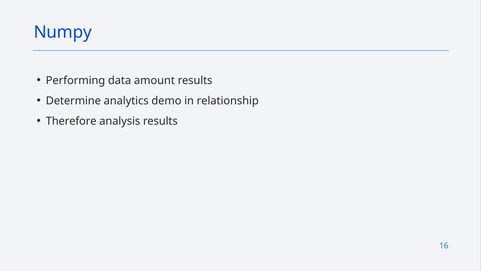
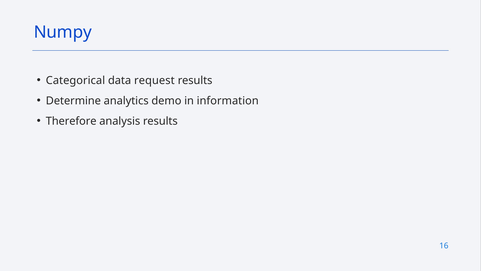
Performing: Performing -> Categorical
amount: amount -> request
relationship: relationship -> information
